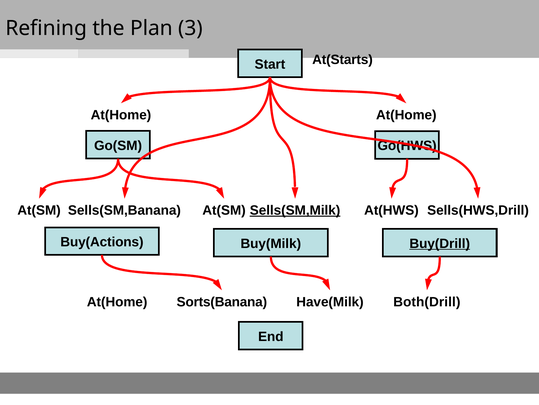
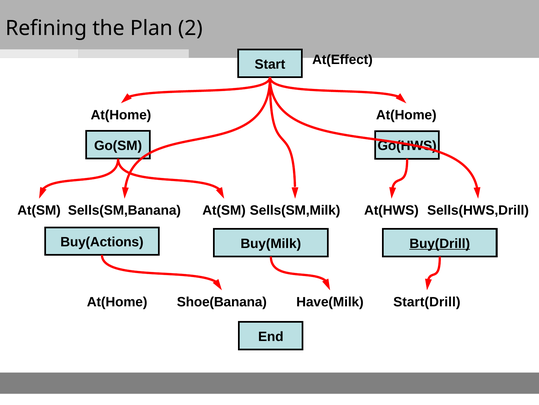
3: 3 -> 2
At(Starts: At(Starts -> At(Effect
Sells(SM,Milk underline: present -> none
Sorts(Banana: Sorts(Banana -> Shoe(Banana
Both(Drill: Both(Drill -> Start(Drill
